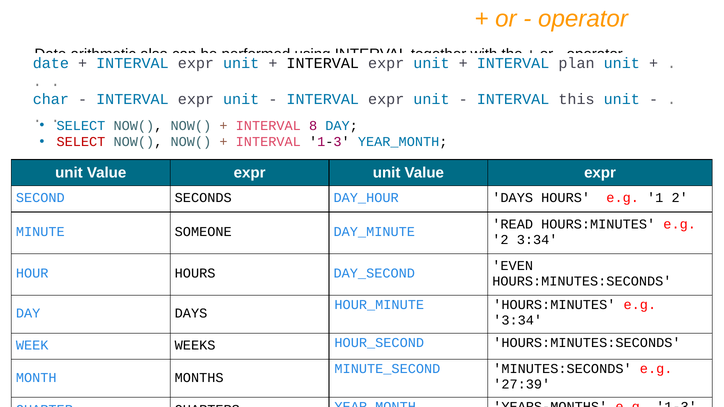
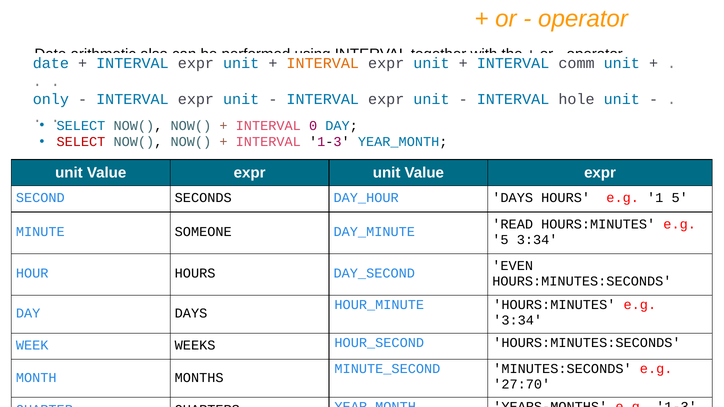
INTERVAL at (323, 63) colour: black -> orange
plan: plan -> comm
char: char -> only
this: this -> hole
8: 8 -> 0
1 2: 2 -> 5
2 at (500, 240): 2 -> 5
27:39: 27:39 -> 27:70
